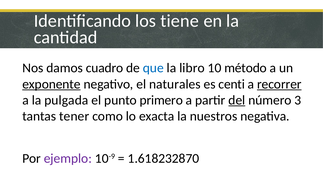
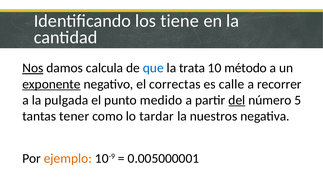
Nos underline: none -> present
cuadro: cuadro -> calcula
libro: libro -> trata
naturales: naturales -> correctas
centi: centi -> calle
recorrer underline: present -> none
primero: primero -> medido
3: 3 -> 5
exacta: exacta -> tardar
ejemplo colour: purple -> orange
1.618232870: 1.618232870 -> 0.005000001
